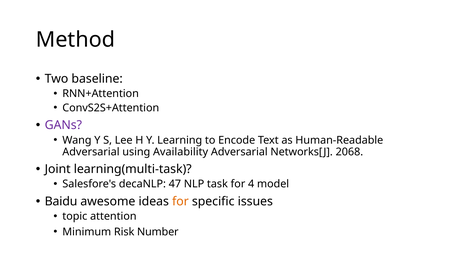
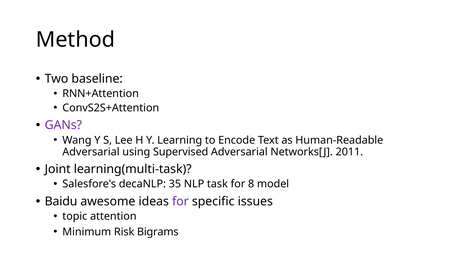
Availability: Availability -> Supervised
2068: 2068 -> 2011
47: 47 -> 35
4: 4 -> 8
for at (180, 201) colour: orange -> purple
Number: Number -> Bigrams
